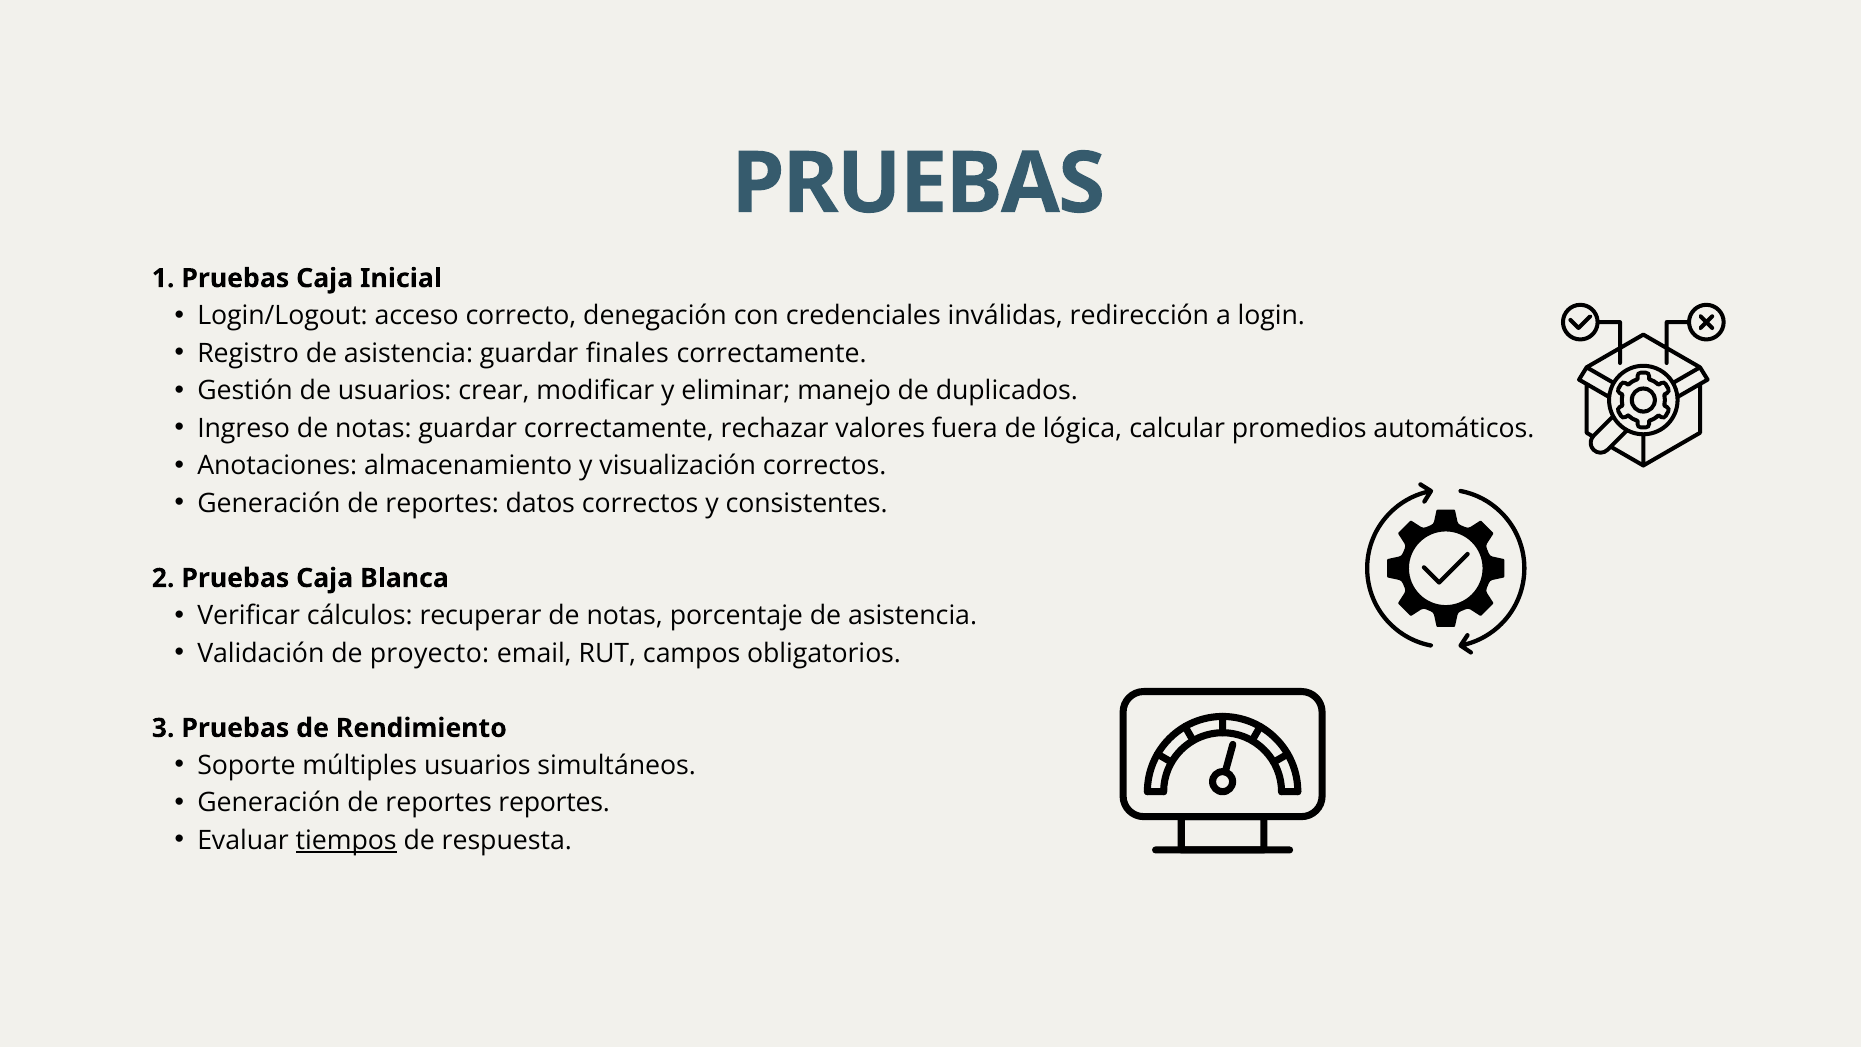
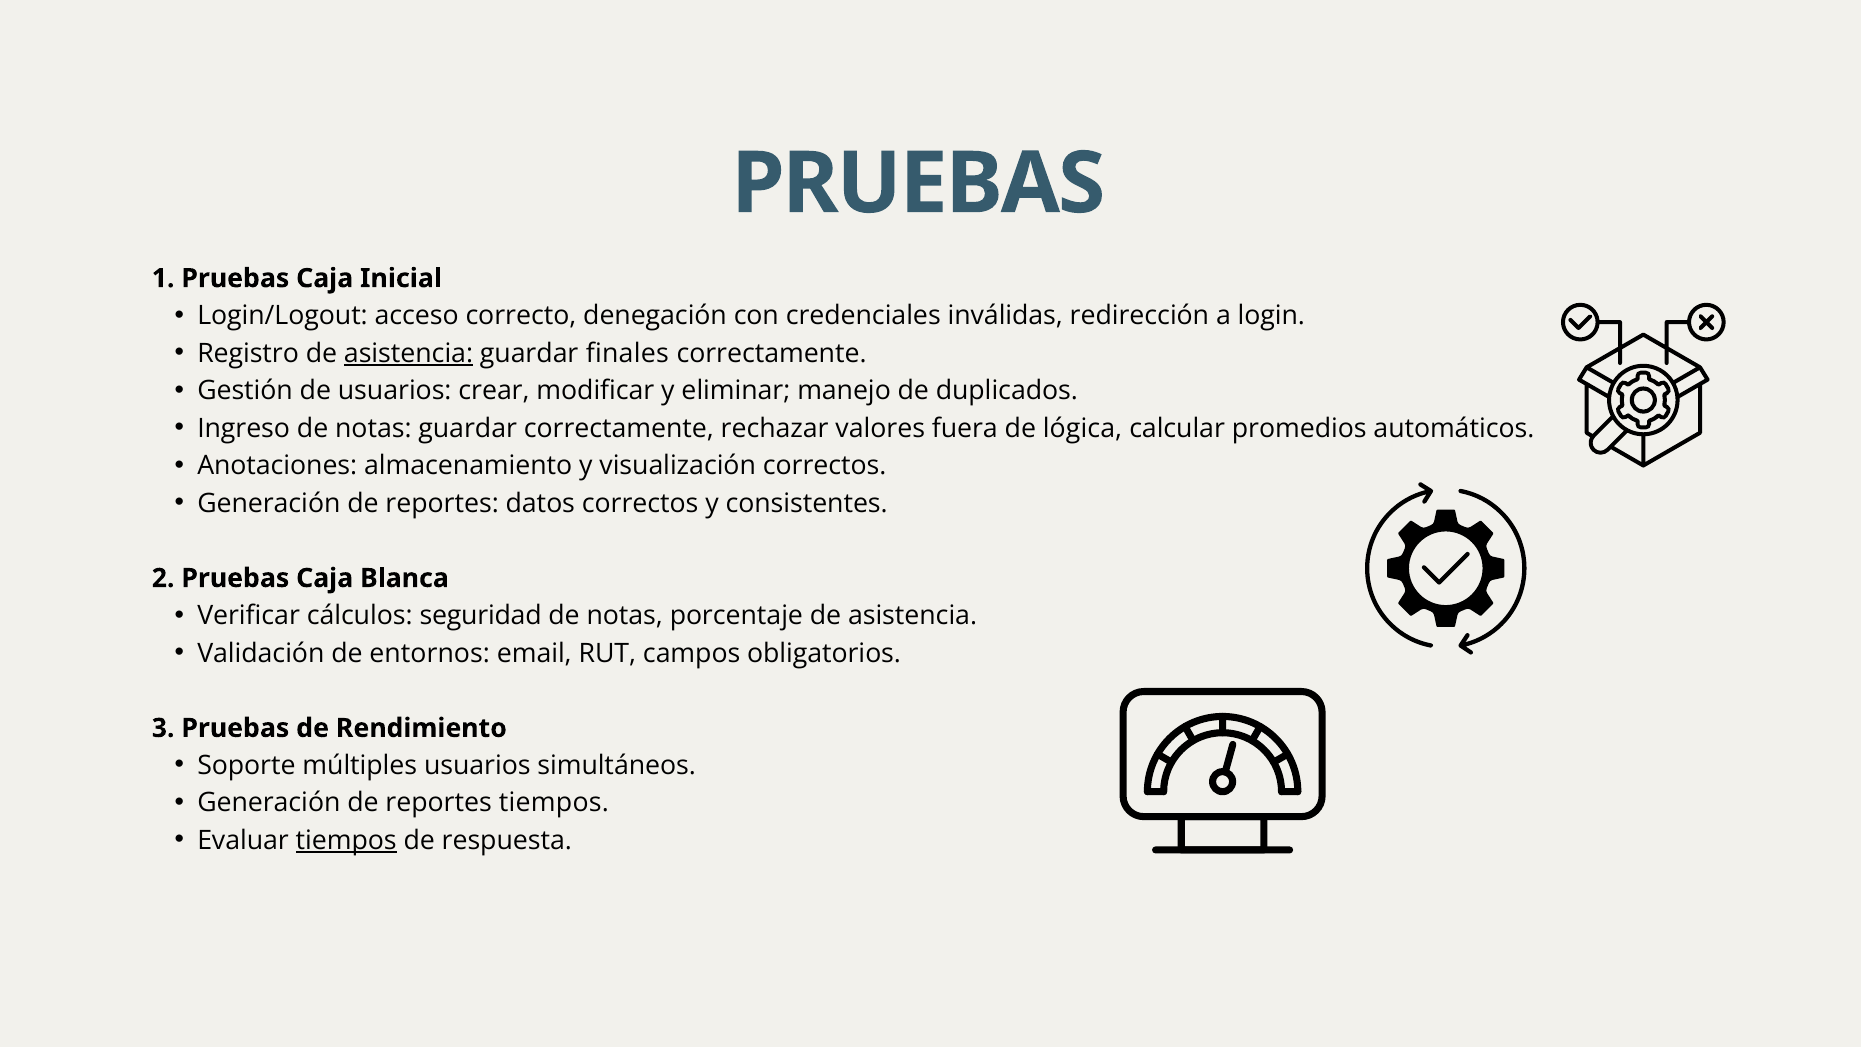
asistencia at (409, 353) underline: none -> present
recuperar: recuperar -> seguridad
proyecto: proyecto -> entornos
reportes reportes: reportes -> tiempos
